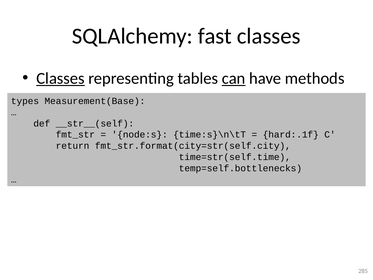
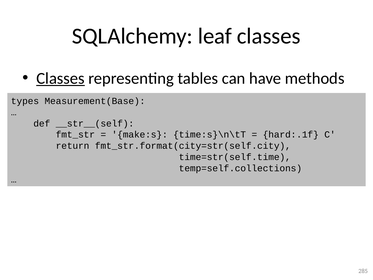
fast: fast -> leaf
can underline: present -> none
node:s: node:s -> make:s
temp=self.bottlenecks: temp=self.bottlenecks -> temp=self.collections
